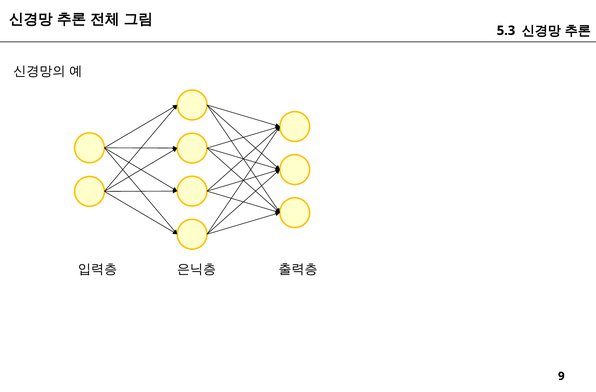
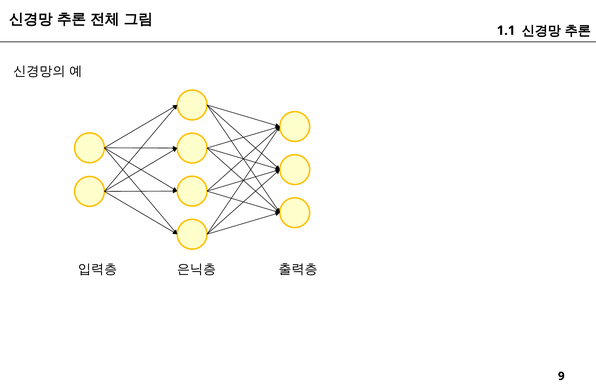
5.3: 5.3 -> 1.1
